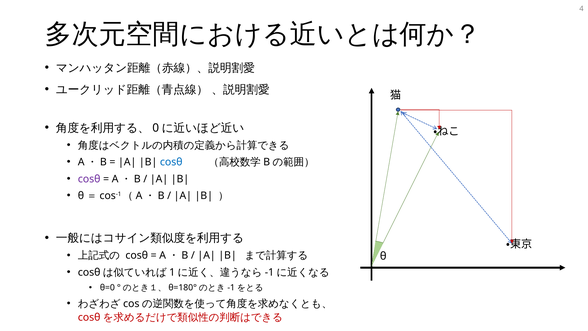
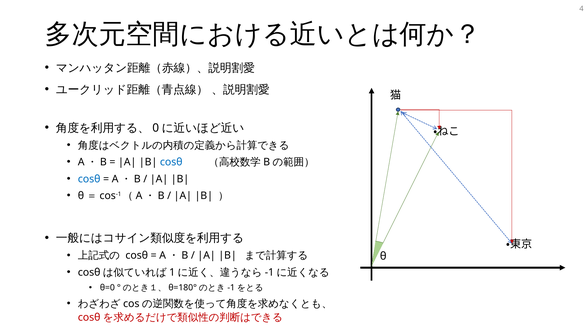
cosθ at (89, 179) colour: purple -> blue
